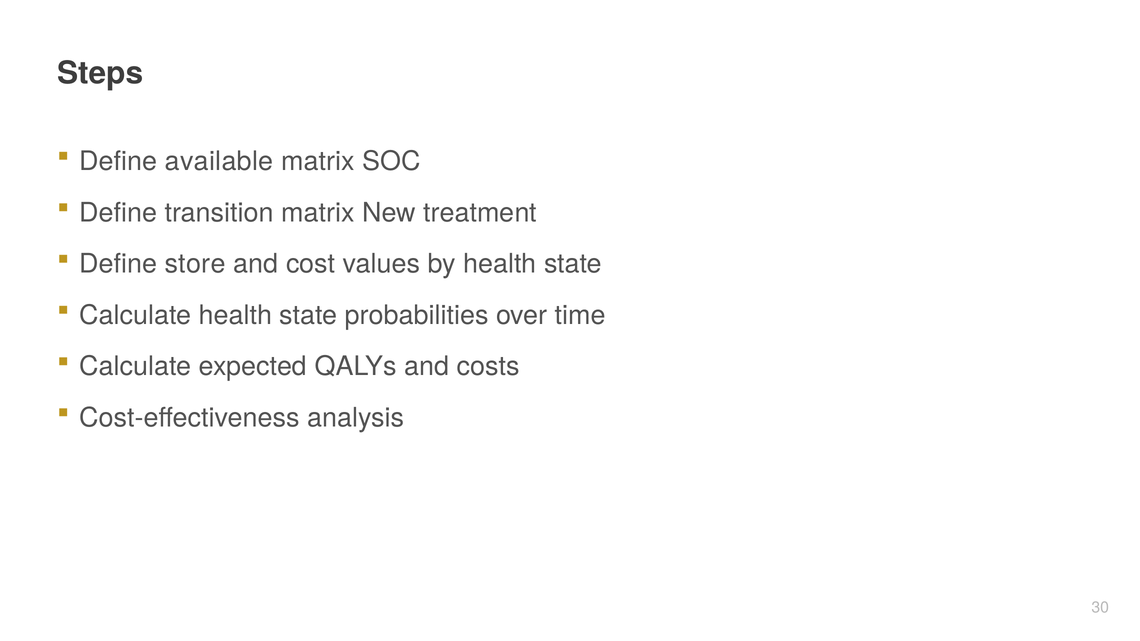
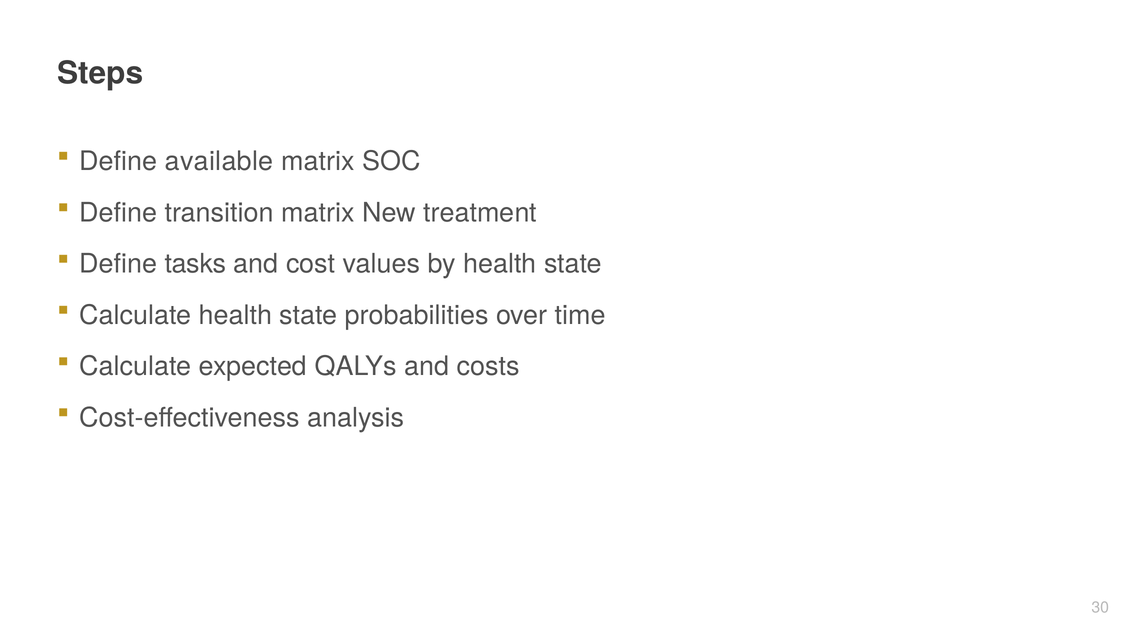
store: store -> tasks
